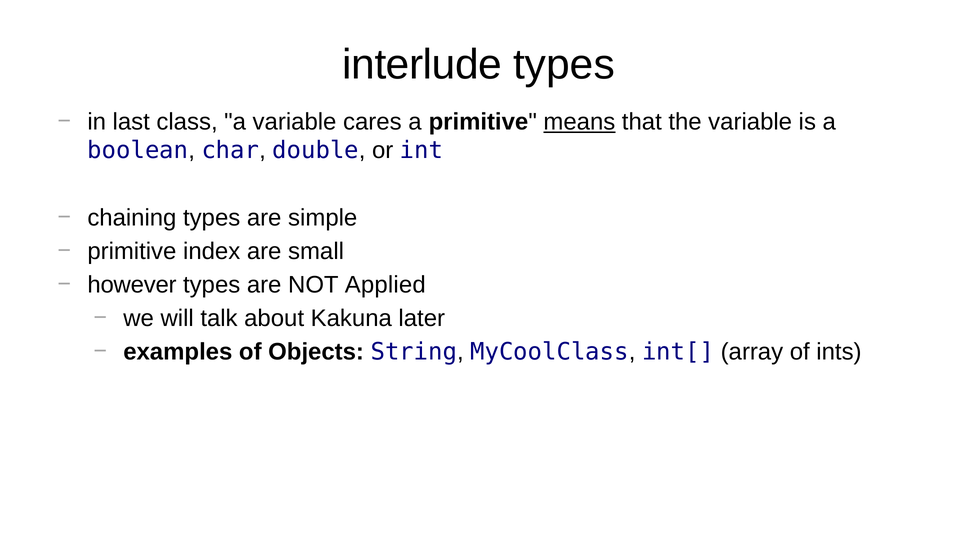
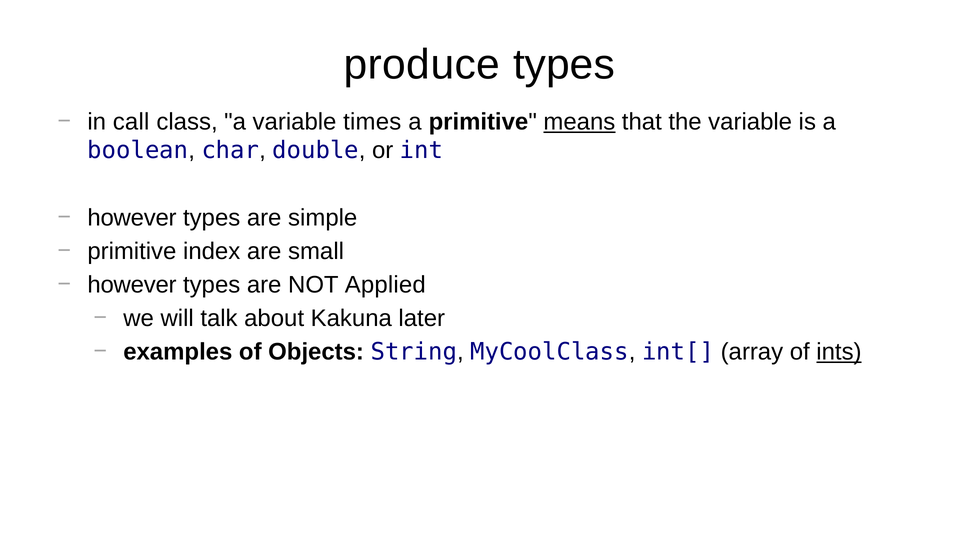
interlude: interlude -> produce
last: last -> call
cares: cares -> times
chaining at (132, 218): chaining -> however
ints underline: none -> present
